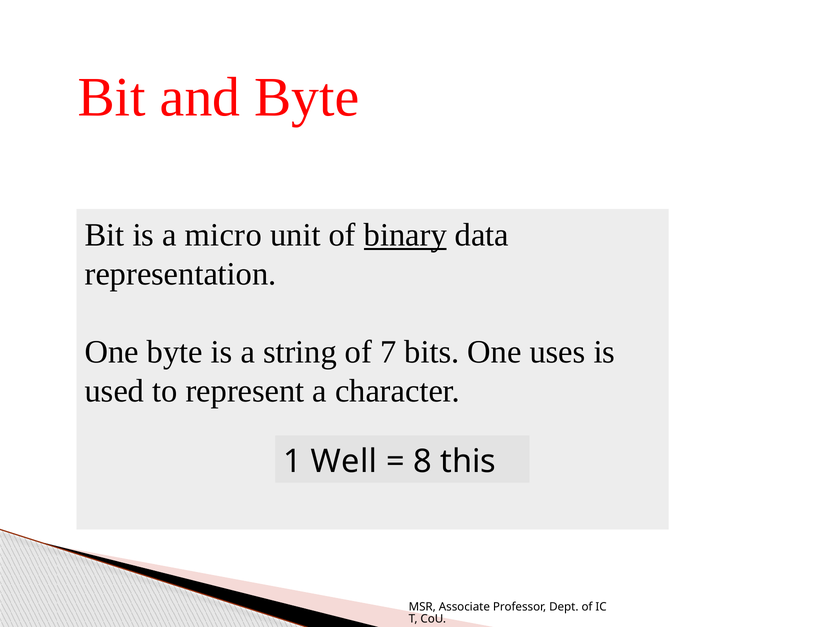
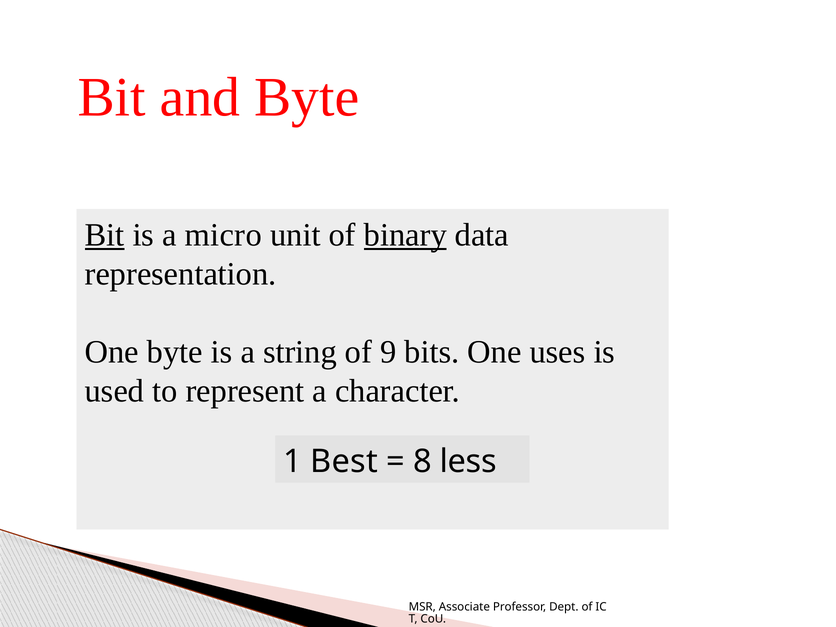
Bit at (105, 235) underline: none -> present
7: 7 -> 9
Well: Well -> Best
this: this -> less
